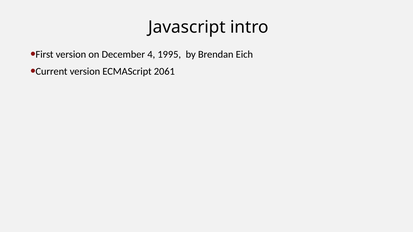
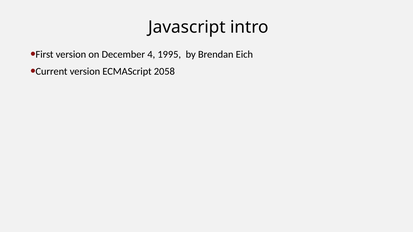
2061: 2061 -> 2058
